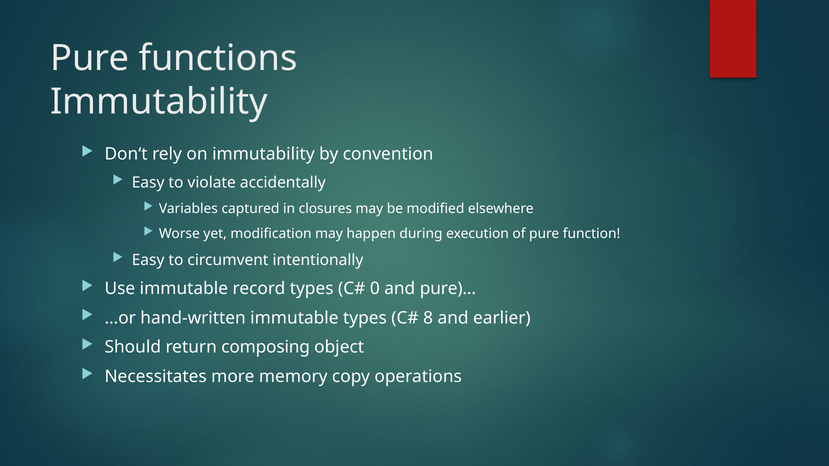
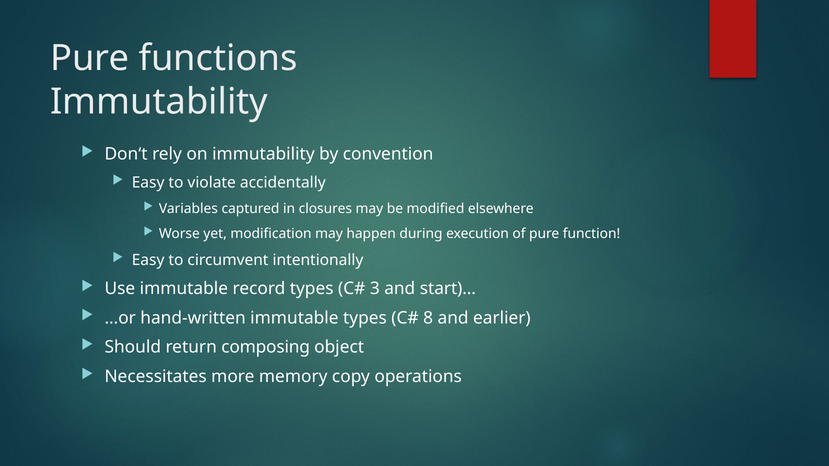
0: 0 -> 3
pure)…: pure)… -> start)…
